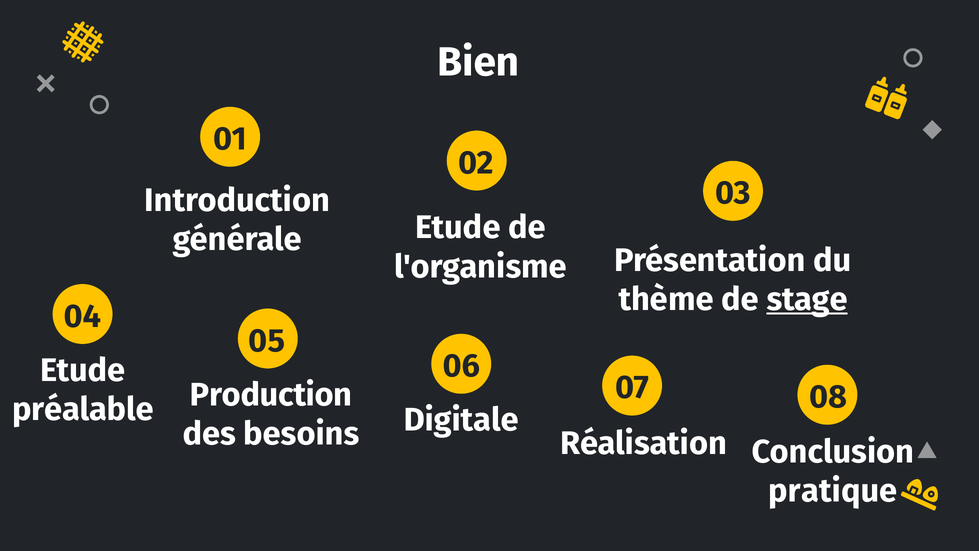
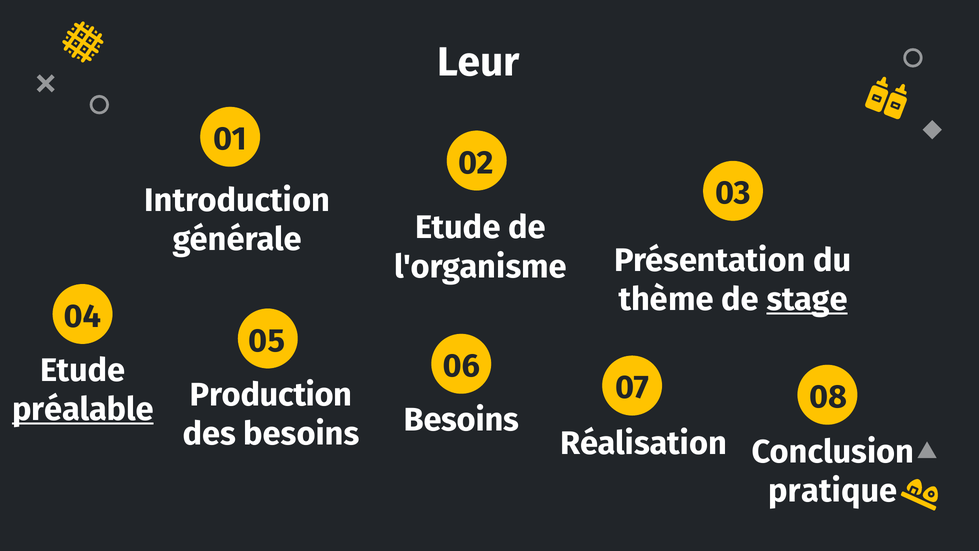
Bien: Bien -> Leur
préalable underline: none -> present
Digitale at (461, 420): Digitale -> Besoins
